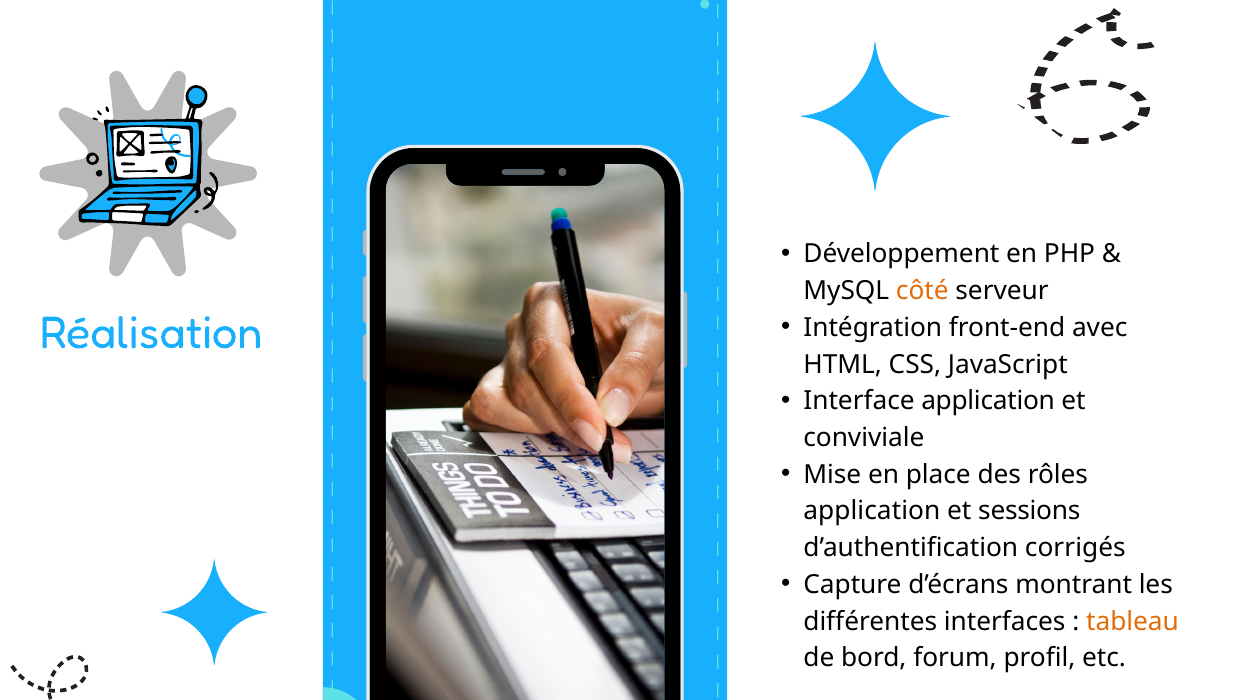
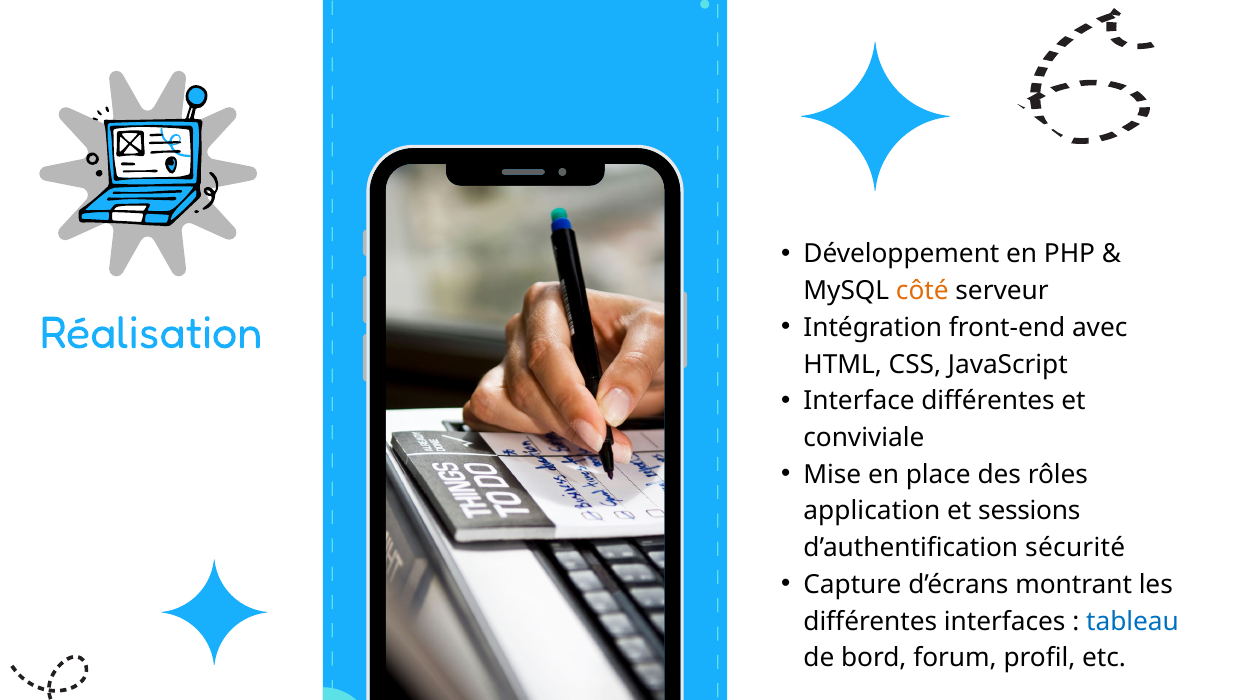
Interface application: application -> différentes
corrigés: corrigés -> sécurité
tableau colour: orange -> blue
